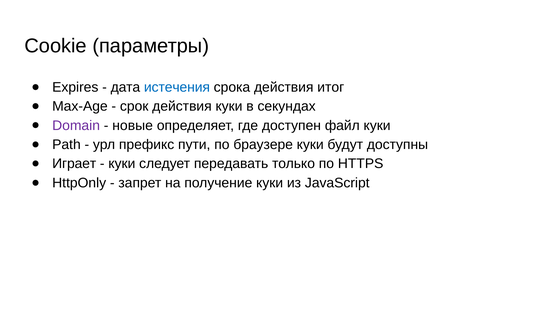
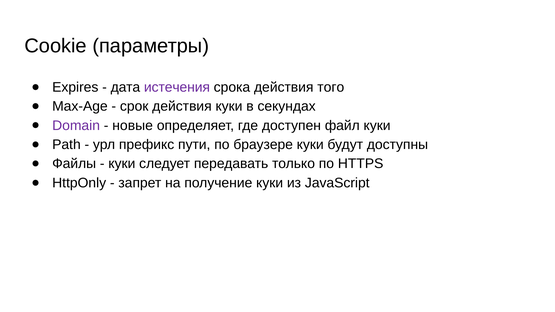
истечения colour: blue -> purple
итог: итог -> того
Играет: Играет -> Файлы
